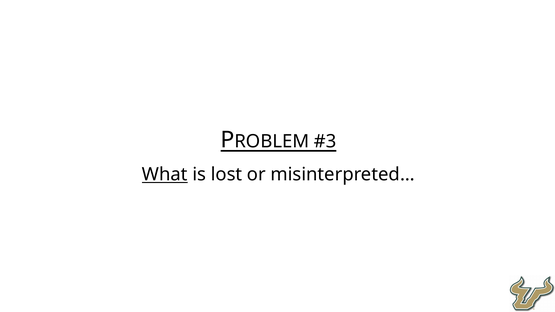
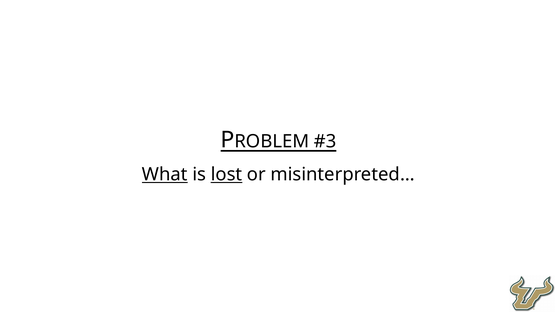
lost underline: none -> present
